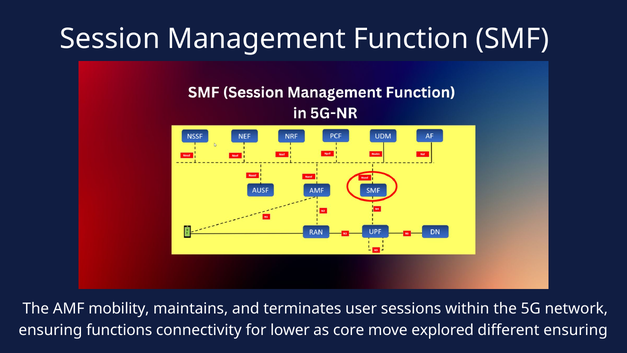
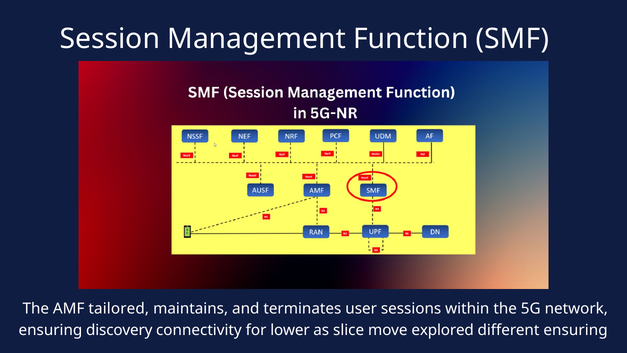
mobility: mobility -> tailored
functions: functions -> discovery
core: core -> slice
